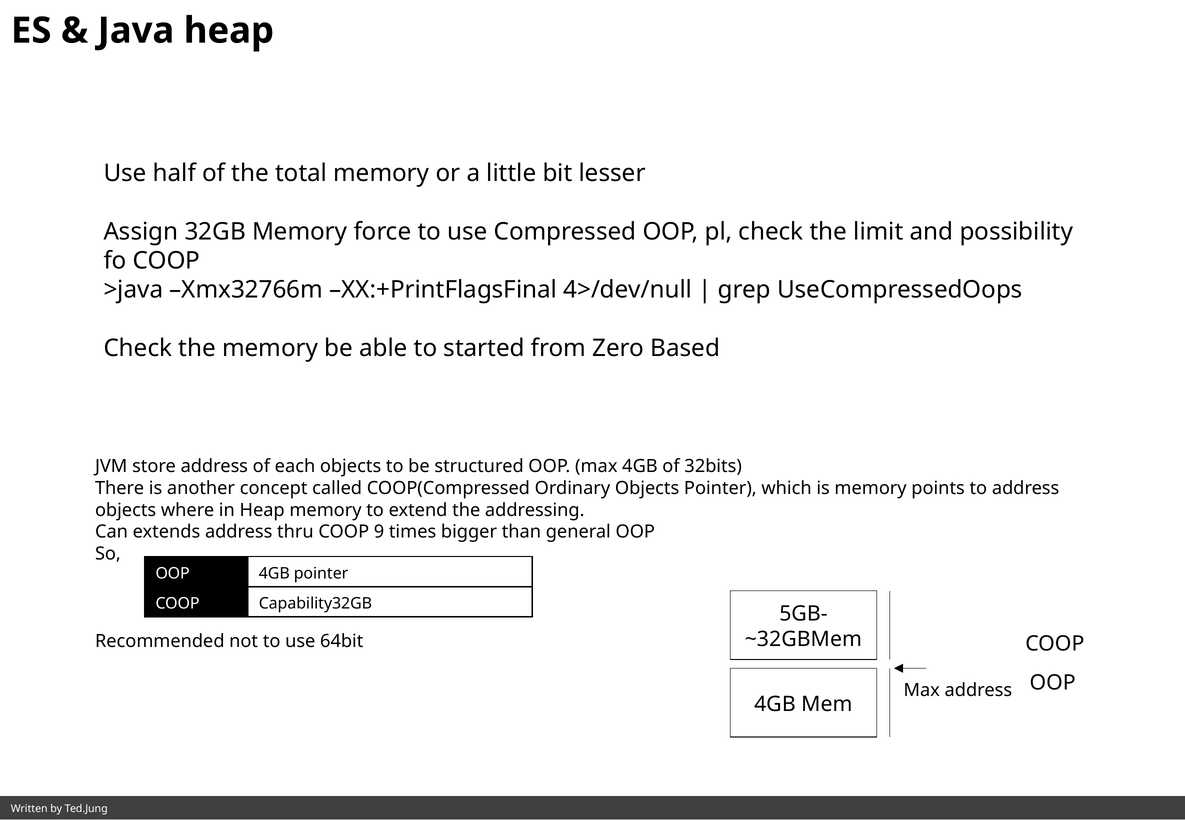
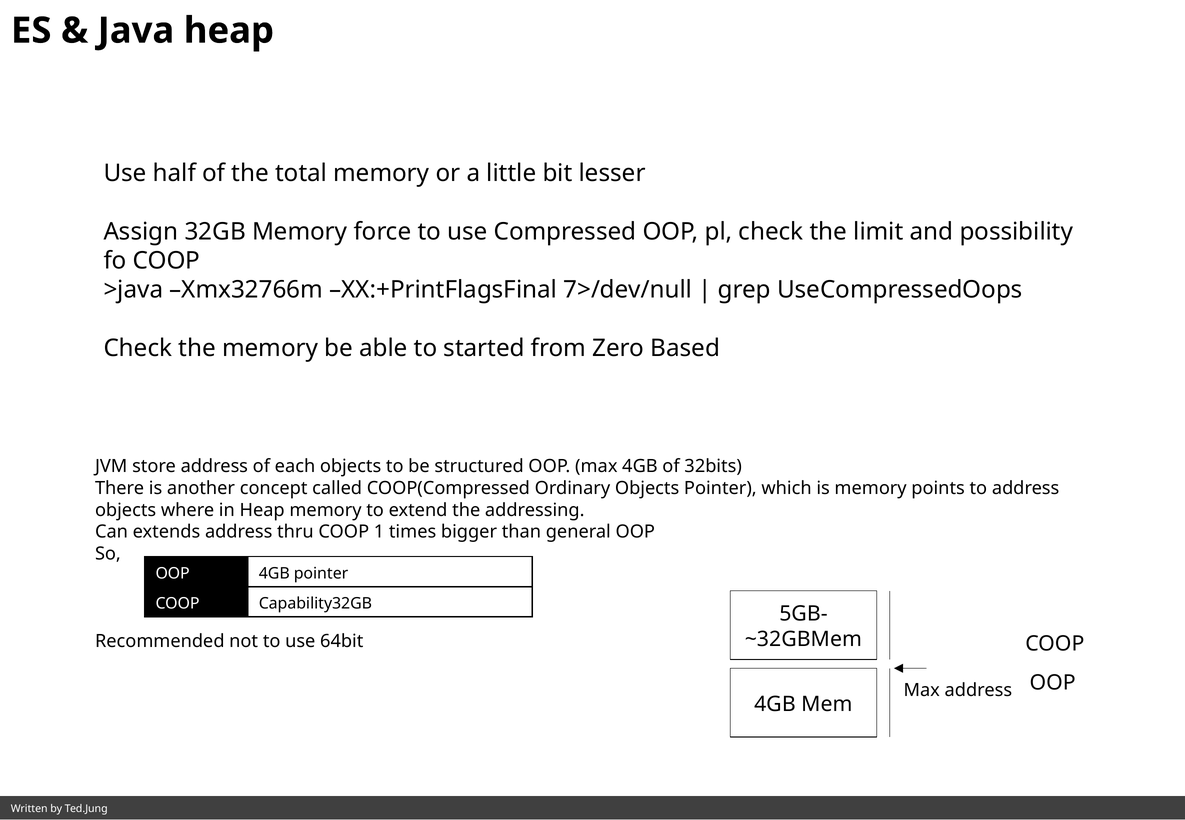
4>/dev/null: 4>/dev/null -> 7>/dev/null
9: 9 -> 1
